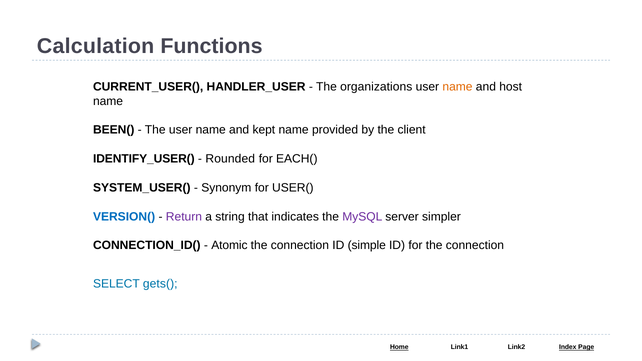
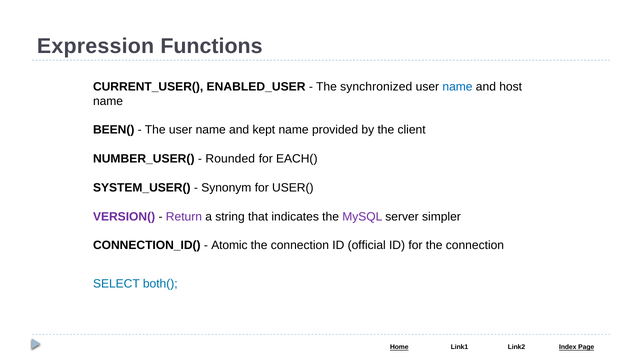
Calculation: Calculation -> Expression
HANDLER_USER: HANDLER_USER -> ENABLED_USER
organizations: organizations -> synchronized
name at (457, 87) colour: orange -> blue
IDENTIFY_USER(: IDENTIFY_USER( -> NUMBER_USER(
VERSION( colour: blue -> purple
simple: simple -> official
gets(: gets( -> both(
